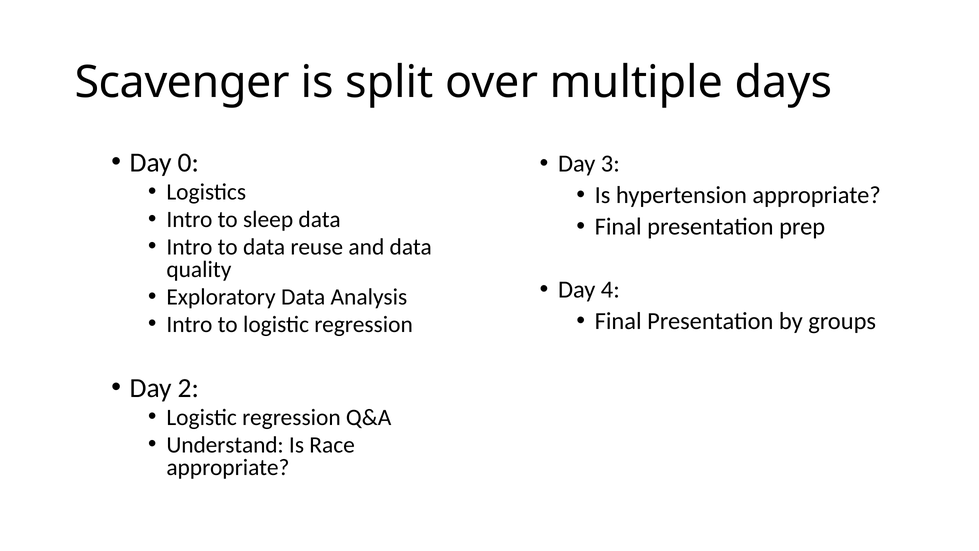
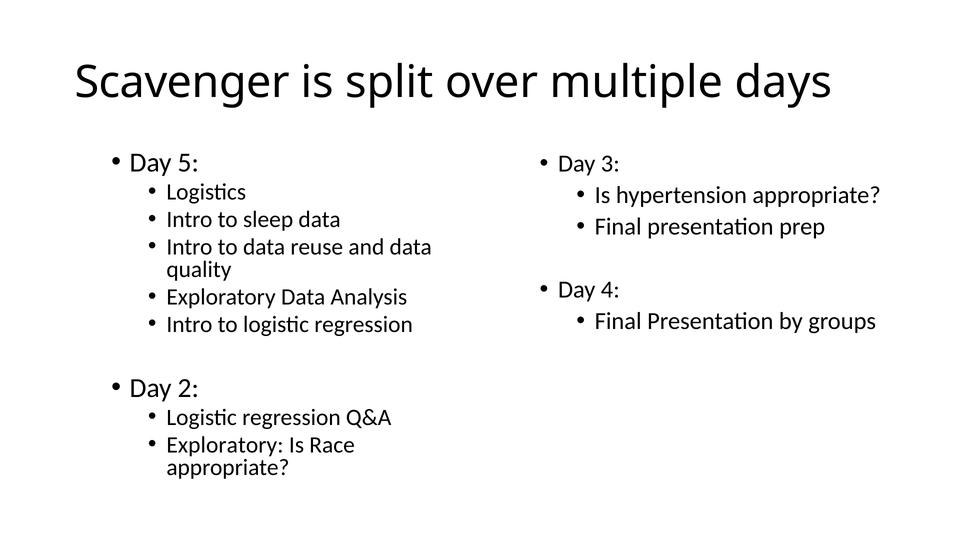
0: 0 -> 5
Understand at (225, 445): Understand -> Exploratory
